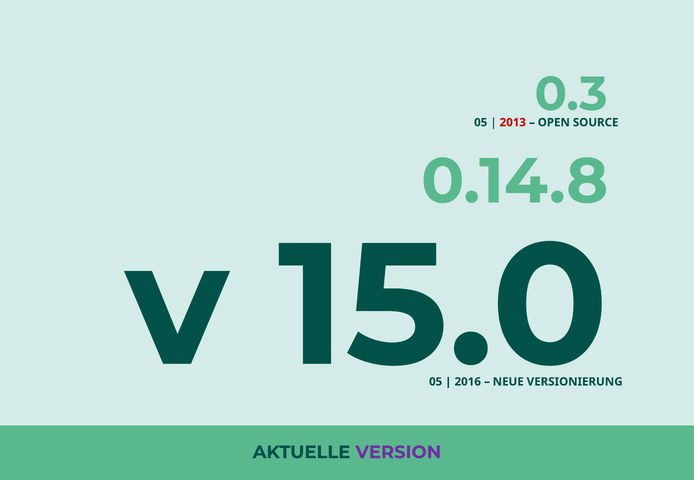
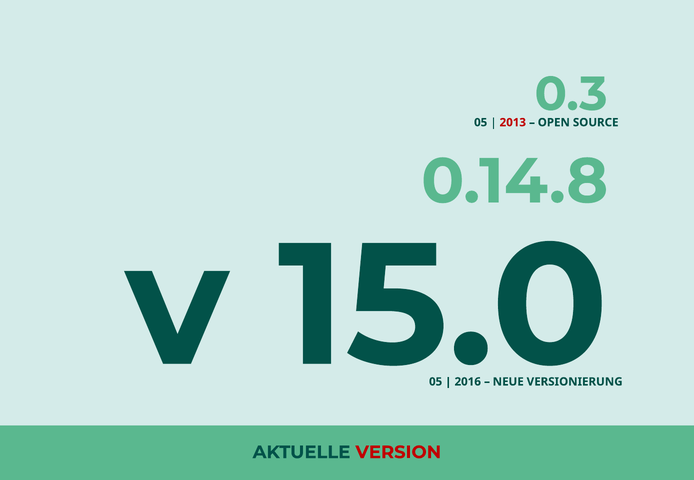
VERSION colour: purple -> red
